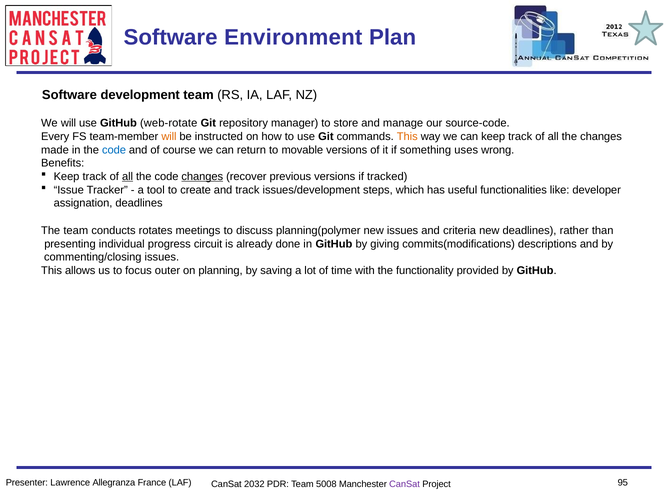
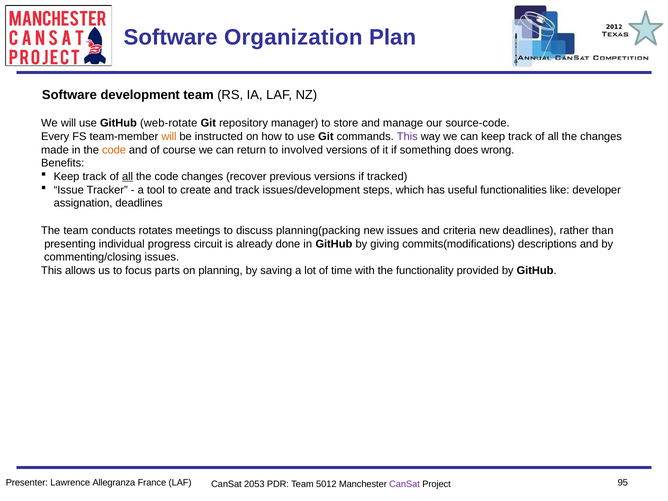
Environment: Environment -> Organization
This at (407, 136) colour: orange -> purple
code at (114, 150) colour: blue -> orange
movable: movable -> involved
uses: uses -> does
changes at (202, 177) underline: present -> none
planning(polymer: planning(polymer -> planning(packing
outer: outer -> parts
2032: 2032 -> 2053
5008: 5008 -> 5012
